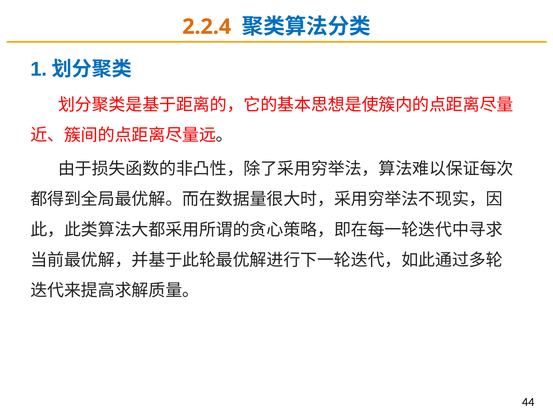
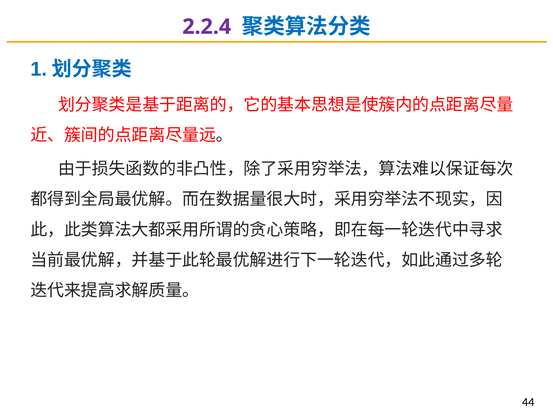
2.2.4 colour: orange -> purple
